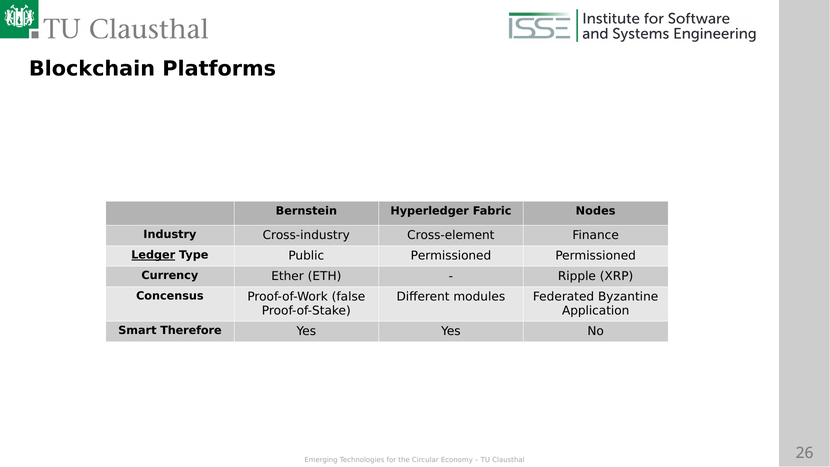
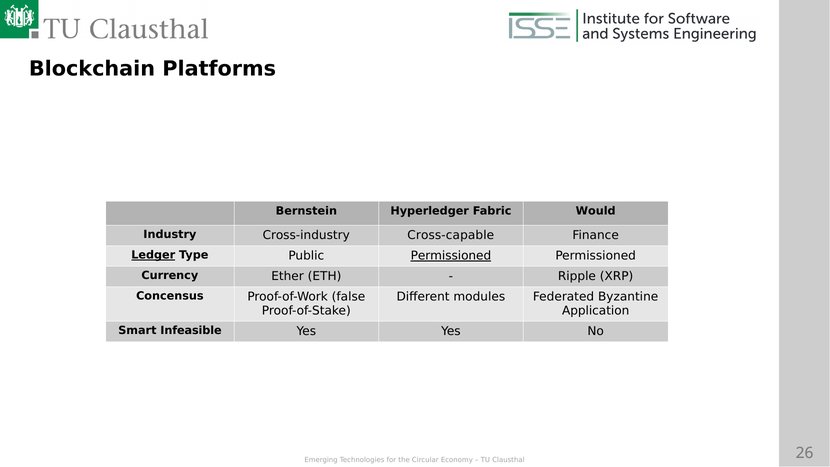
Nodes: Nodes -> Would
Cross-element: Cross-element -> Cross-capable
Permissioned at (451, 256) underline: none -> present
Therefore: Therefore -> Infeasible
